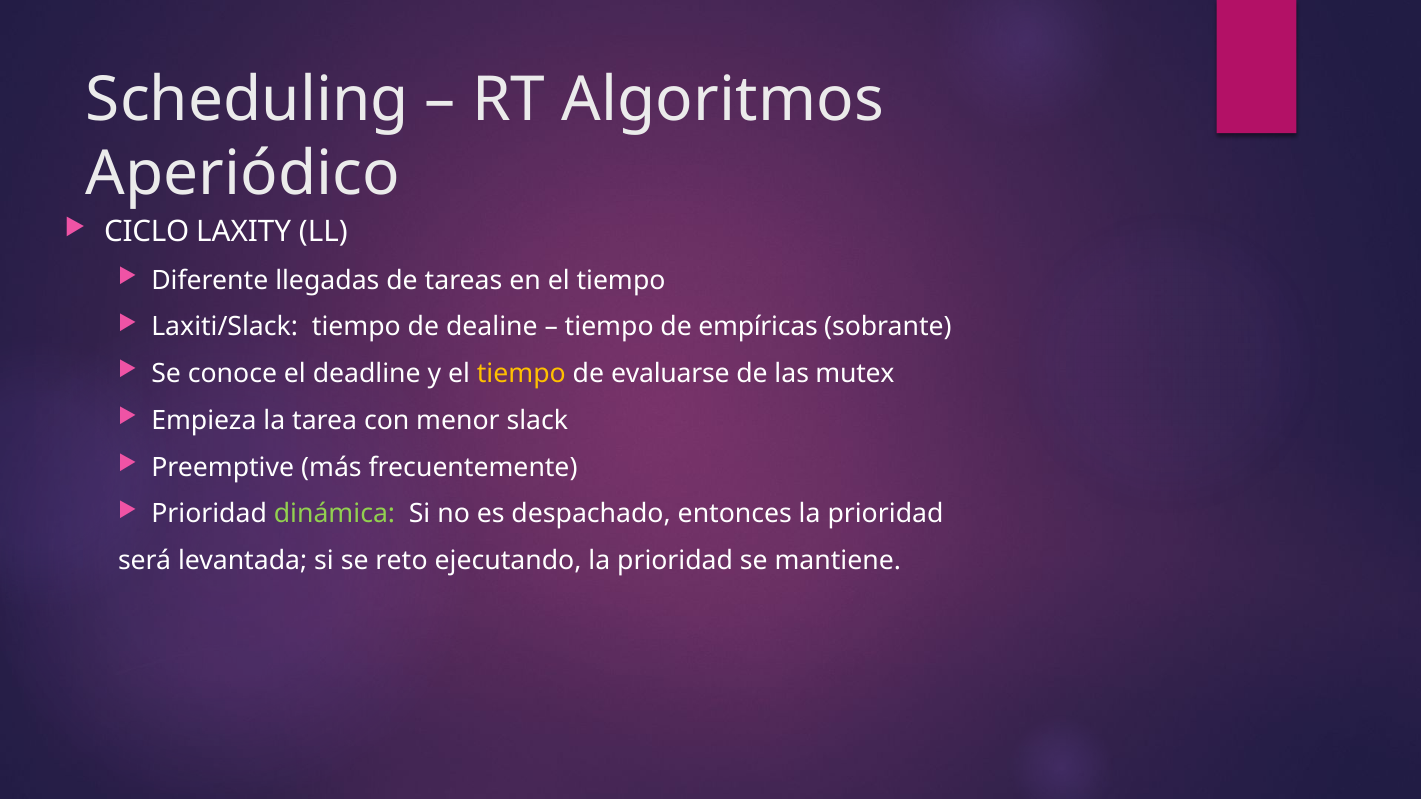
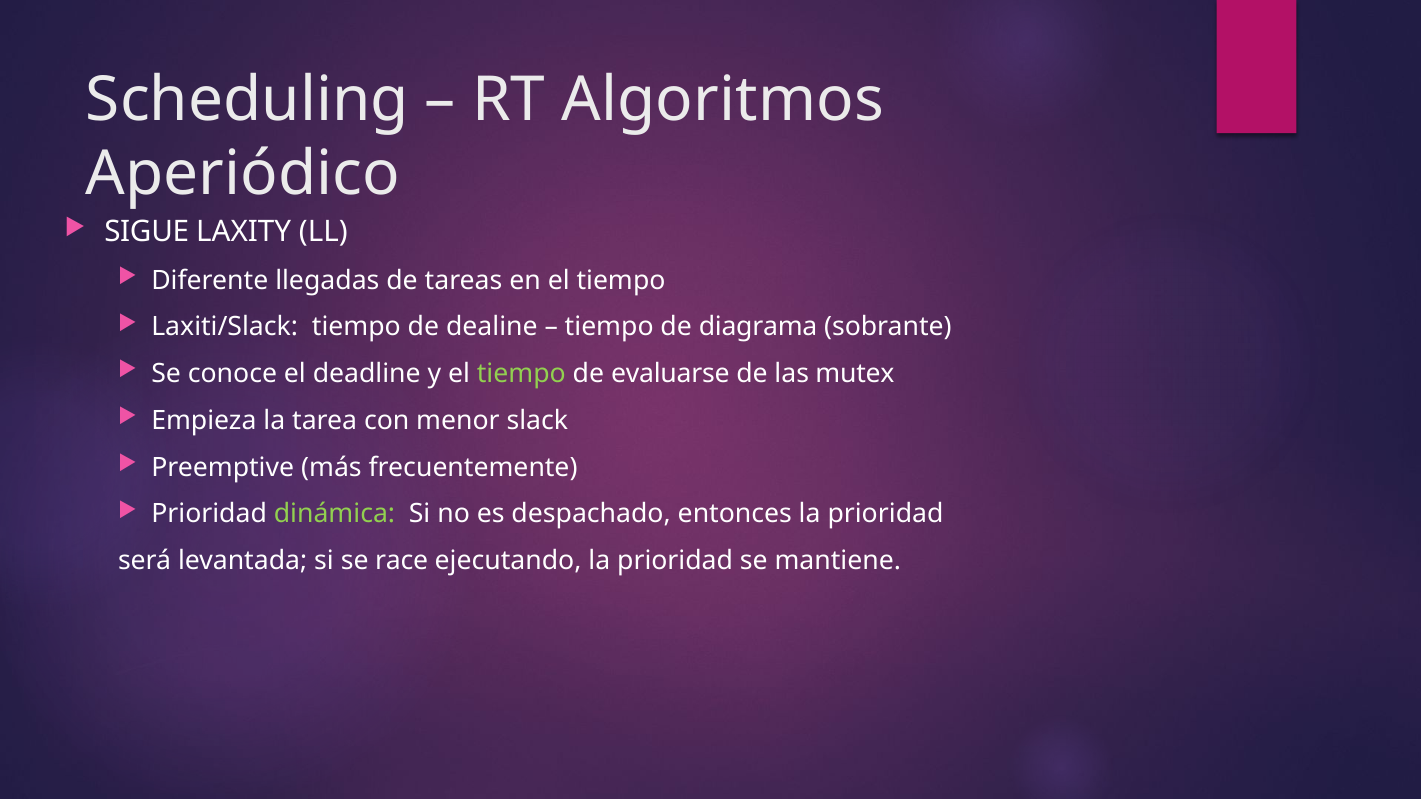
CICLO: CICLO -> SIGUE
empíricas: empíricas -> diagrama
tiempo at (521, 374) colour: yellow -> light green
reto: reto -> race
